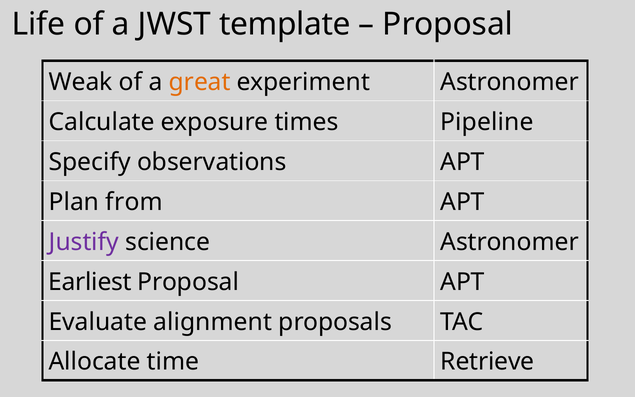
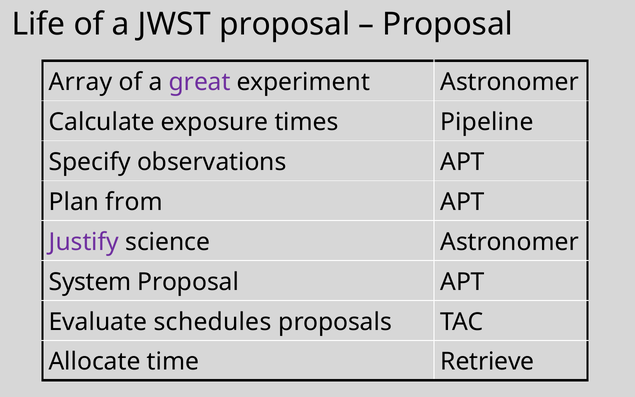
JWST template: template -> proposal
Weak: Weak -> Array
great colour: orange -> purple
Earliest: Earliest -> System
alignment: alignment -> schedules
